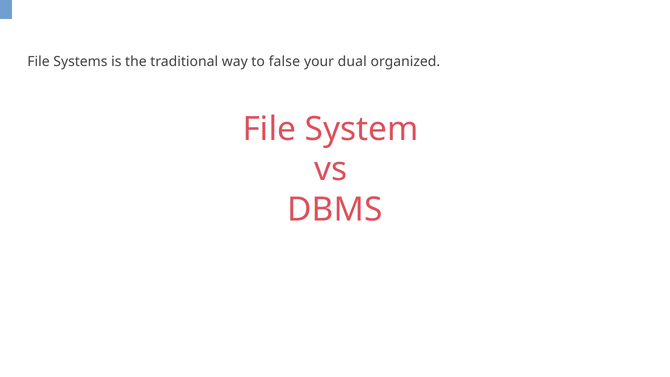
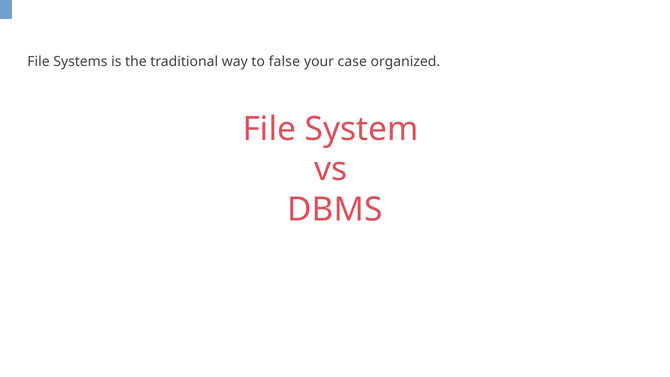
dual: dual -> case
